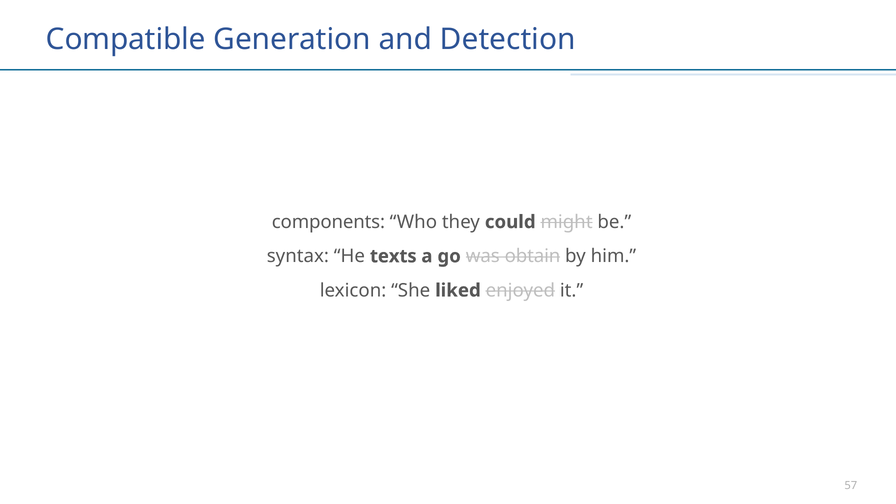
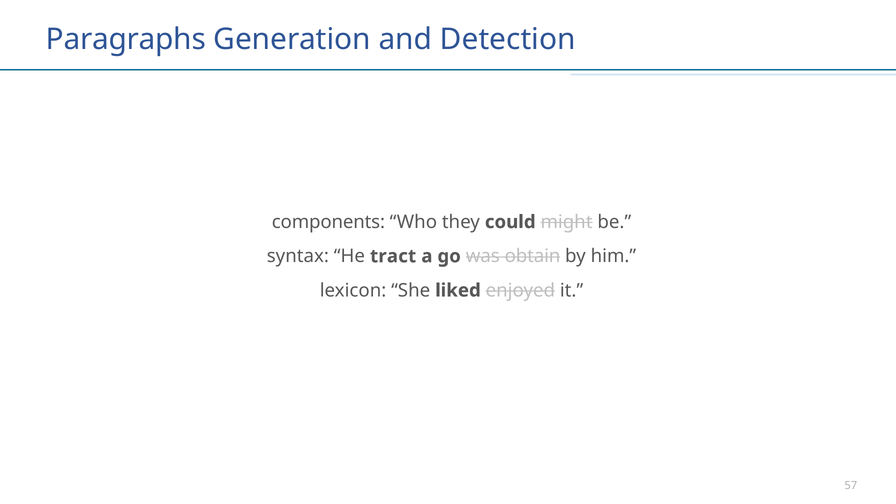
Compatible: Compatible -> Paragraphs
texts: texts -> tract
